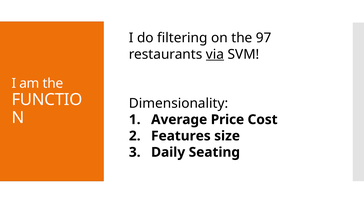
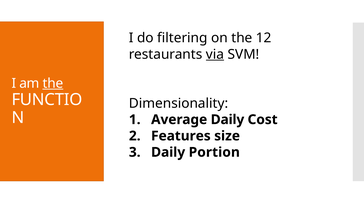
97: 97 -> 12
the at (53, 84) underline: none -> present
Average Price: Price -> Daily
Seating: Seating -> Portion
